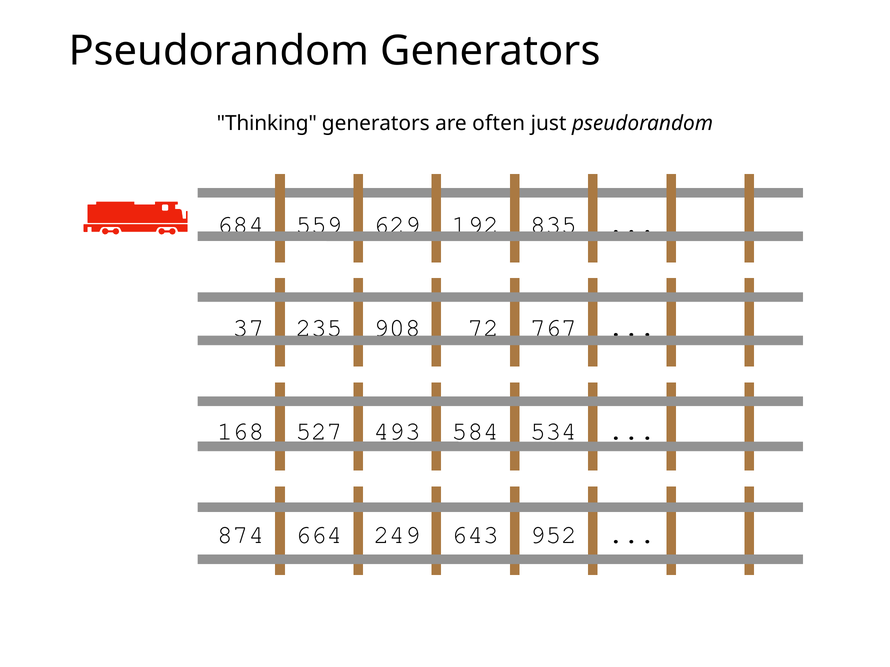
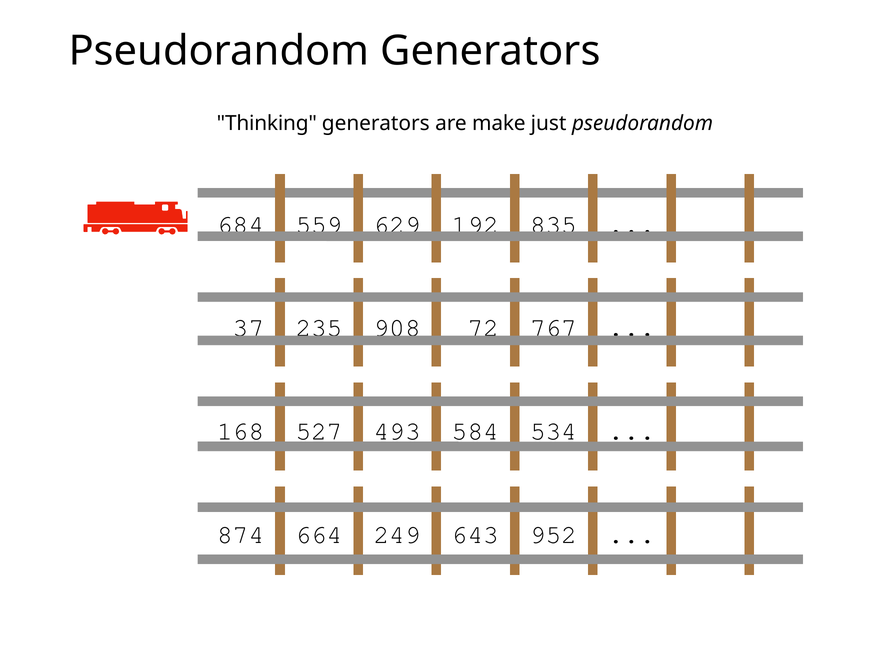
often: often -> make
